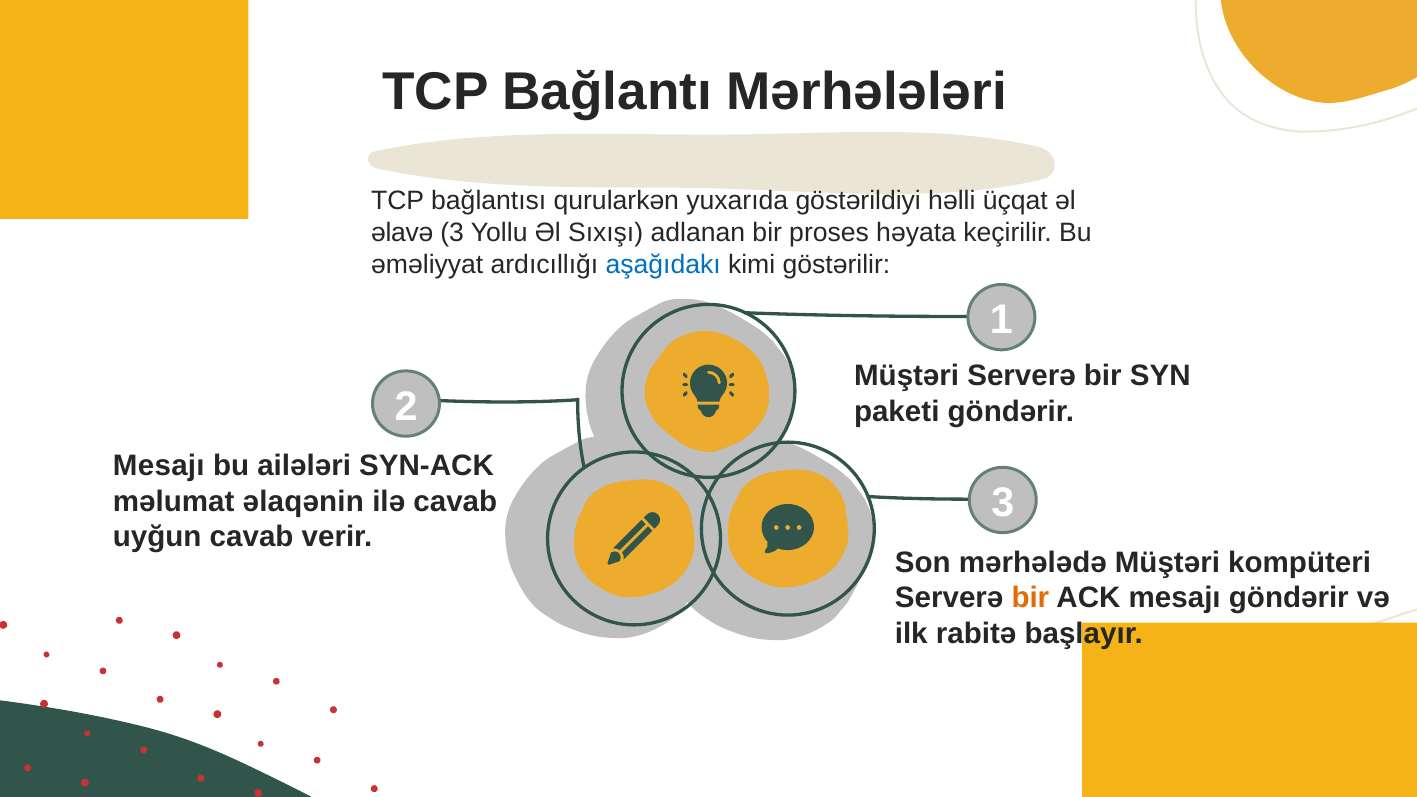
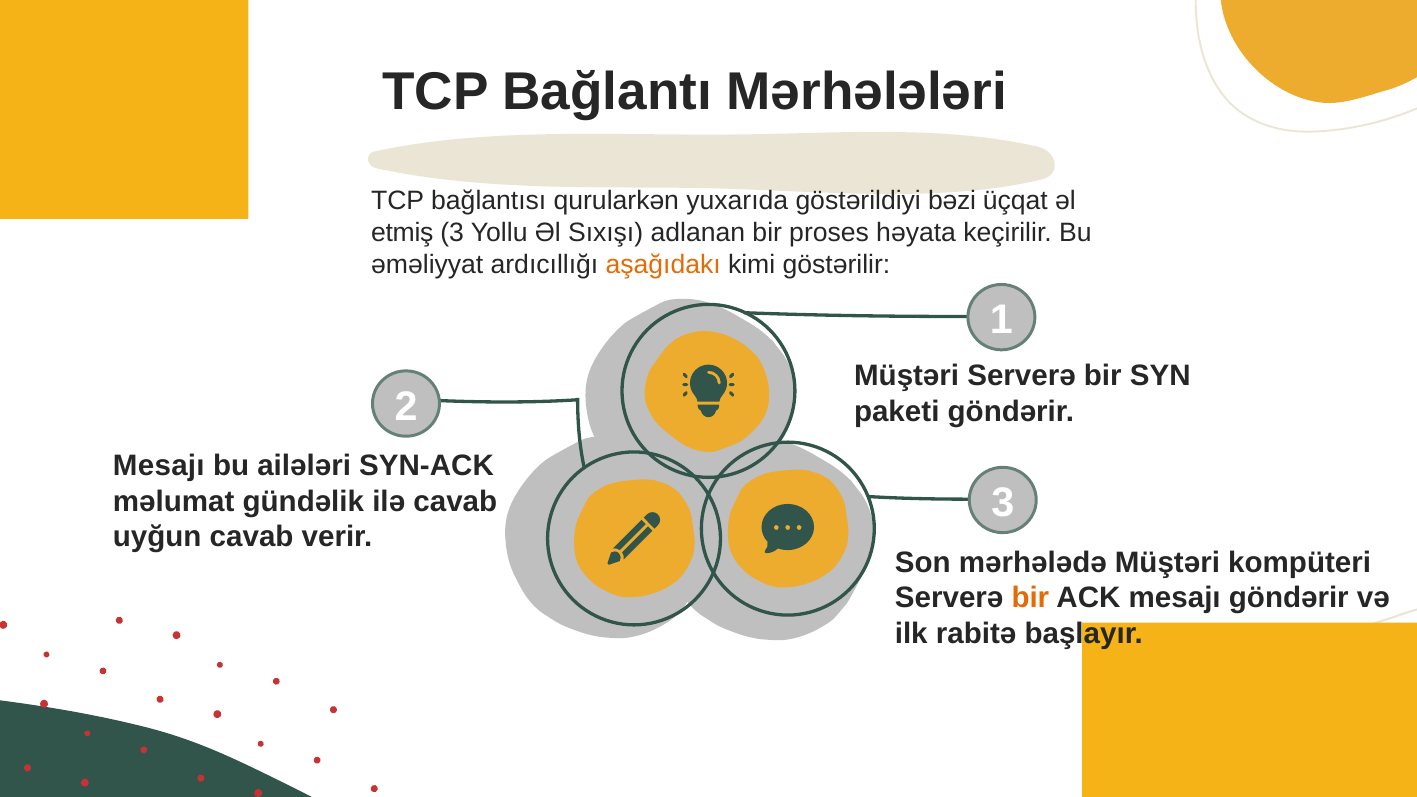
həlli: həlli -> bəzi
əlavə: əlavə -> etmiş
aşağıdakı colour: blue -> orange
əlaqənin: əlaqənin -> gündəlik
